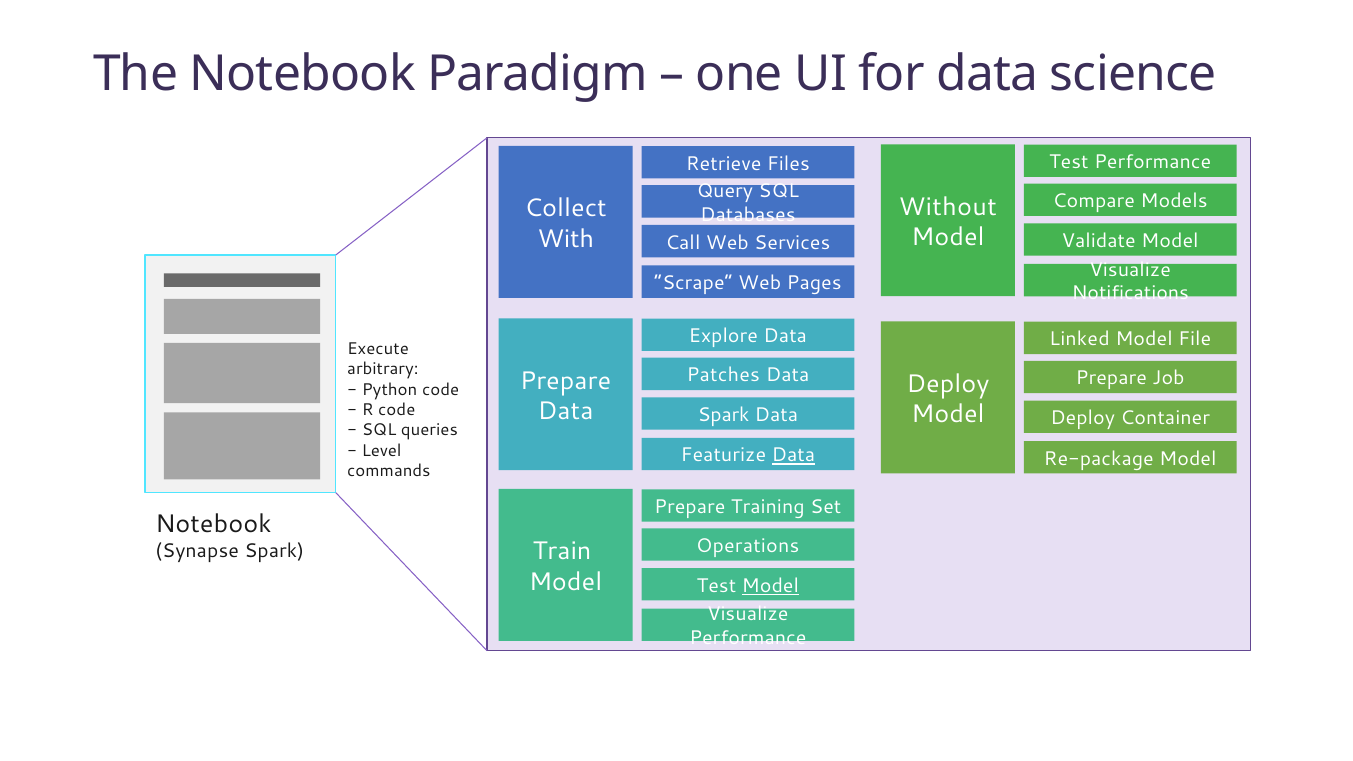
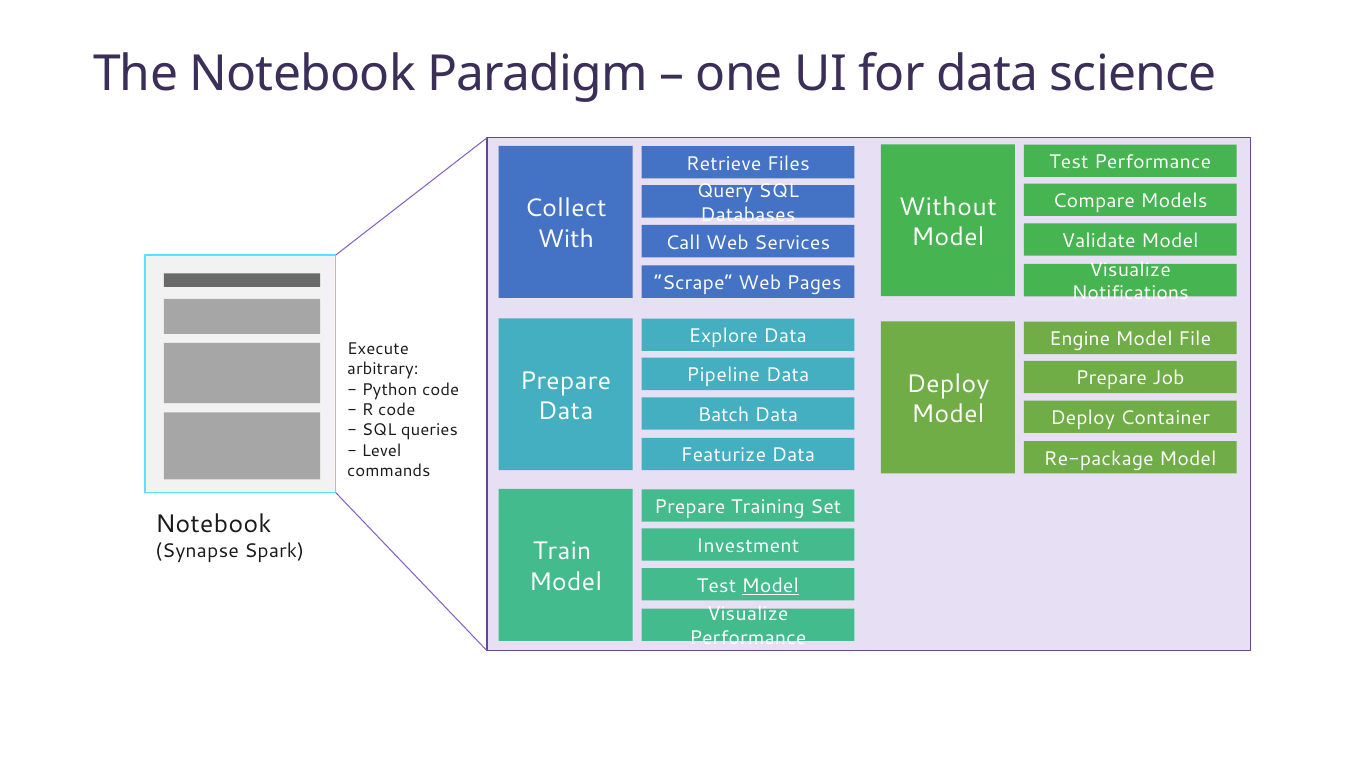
Linked: Linked -> Engine
Patches: Patches -> Pipeline
Spark at (723, 415): Spark -> Batch
Data at (793, 456) underline: present -> none
Operations: Operations -> Investment
